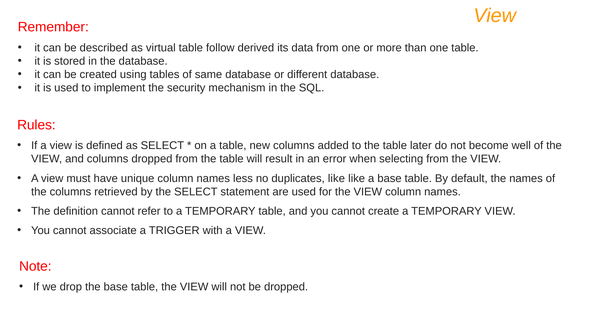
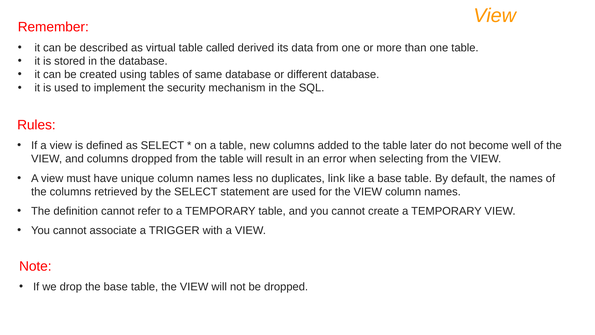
follow: follow -> called
duplicates like: like -> link
